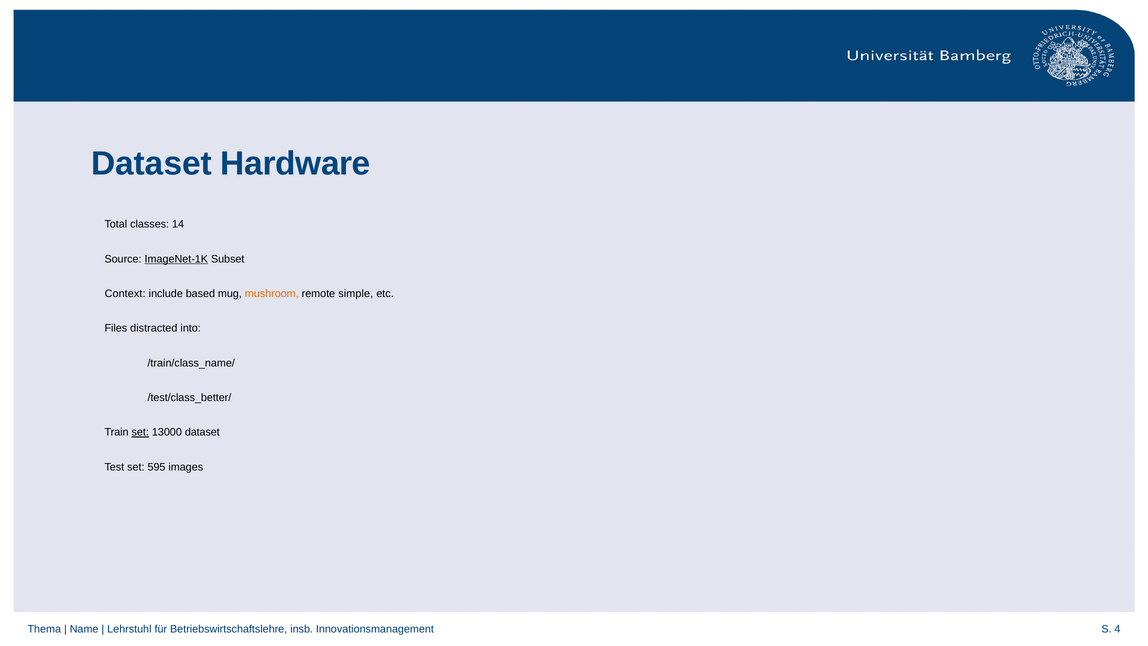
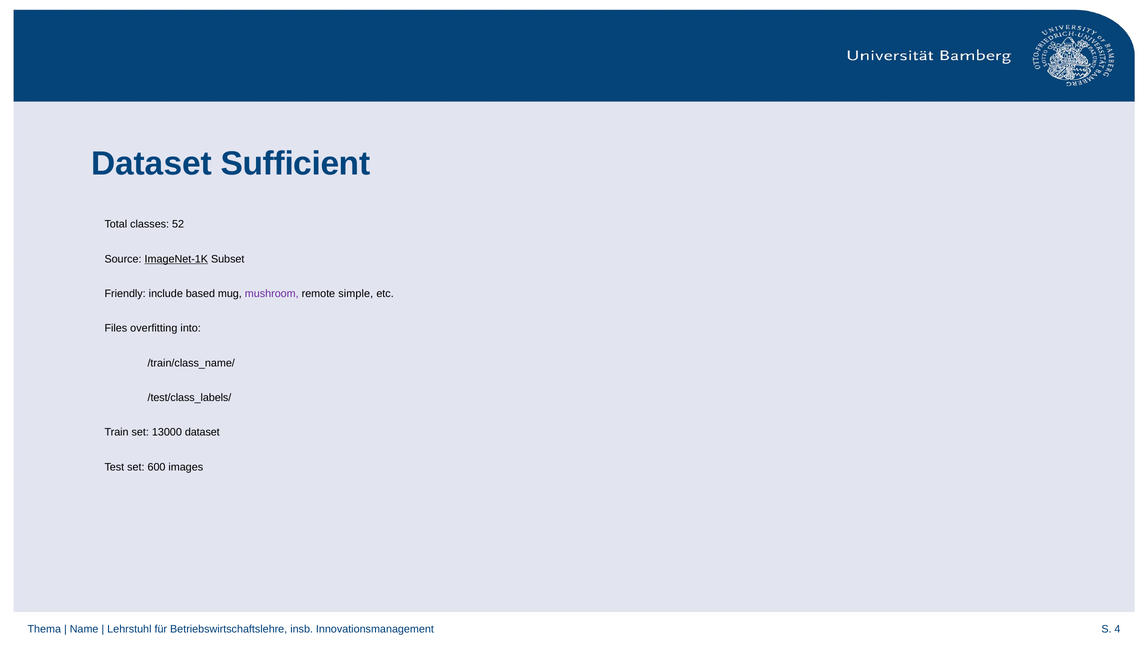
Hardware: Hardware -> Sufficient
14: 14 -> 52
Context: Context -> Friendly
mushroom colour: orange -> purple
distracted: distracted -> overfitting
/test/class_better/: /test/class_better/ -> /test/class_labels/
set at (140, 432) underline: present -> none
595: 595 -> 600
